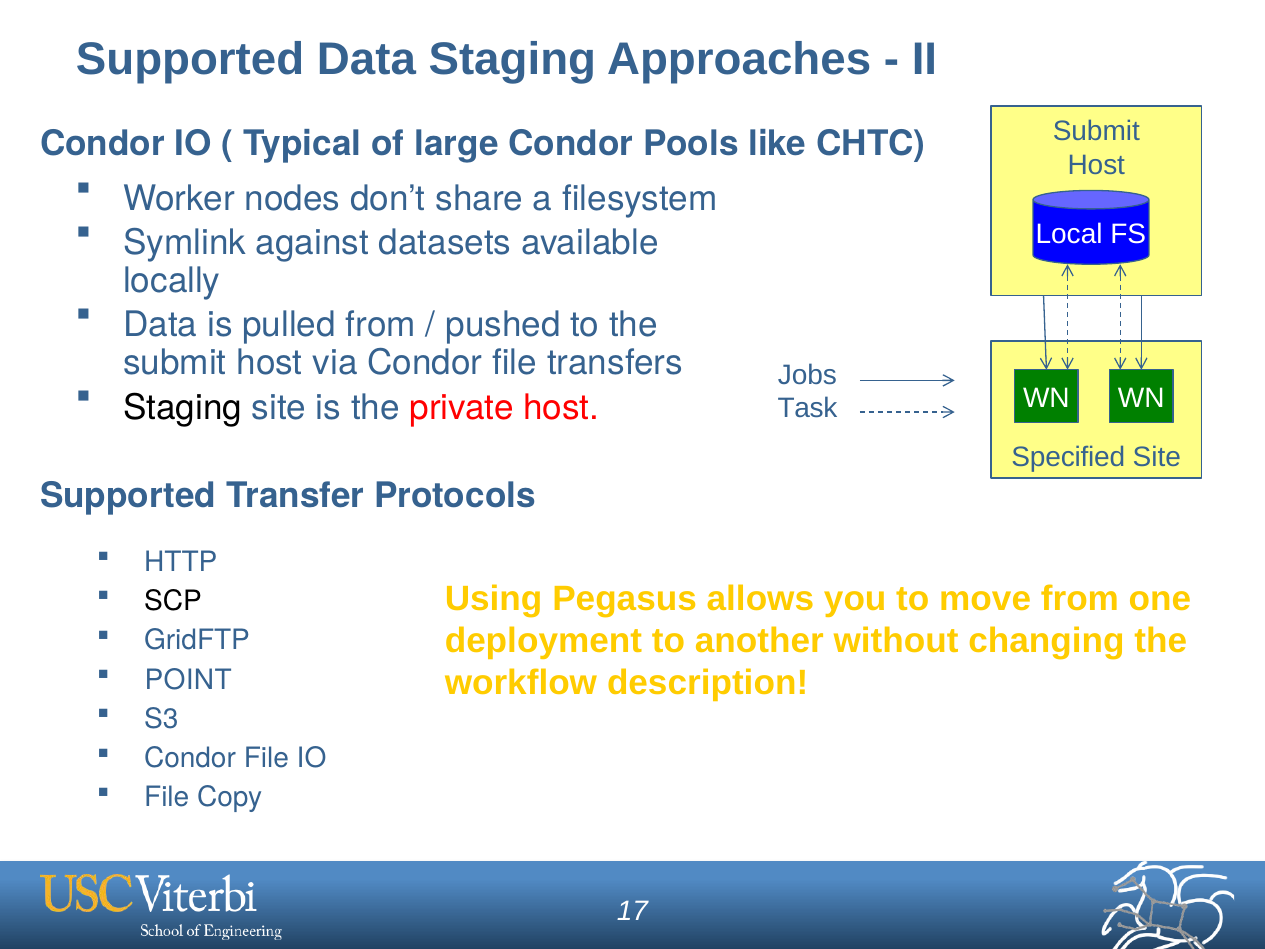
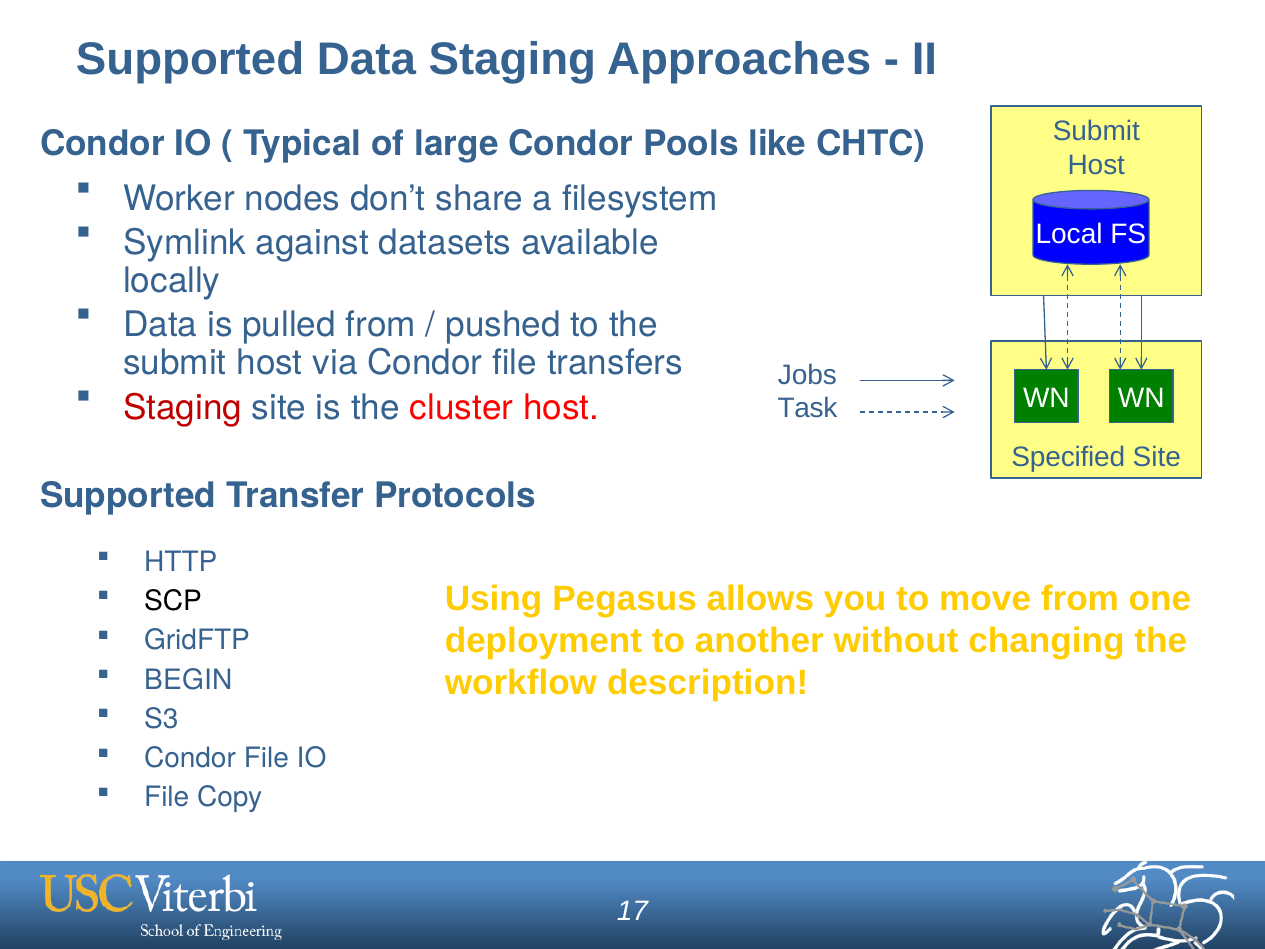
Staging at (183, 407) colour: black -> red
private: private -> cluster
POINT: POINT -> BEGIN
